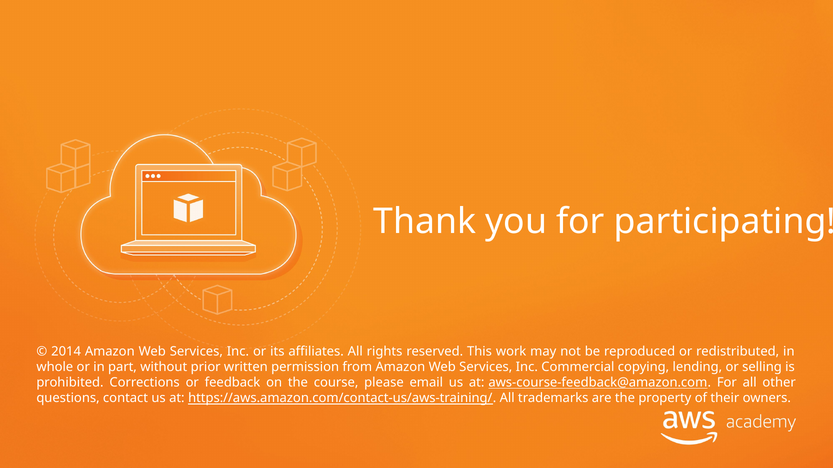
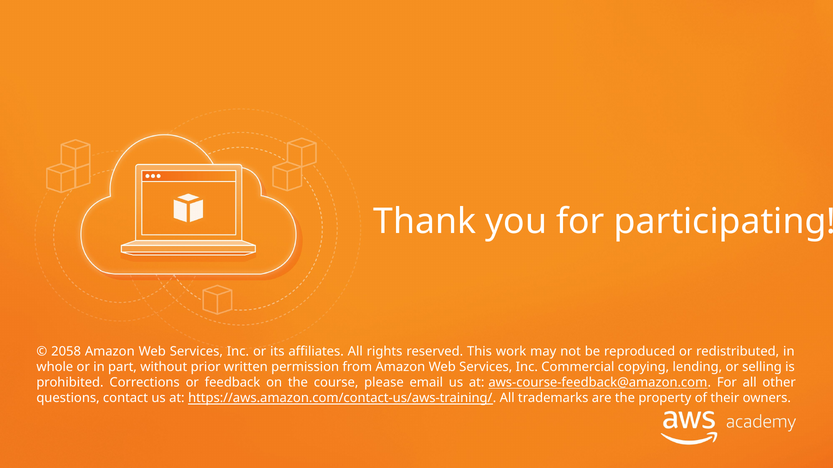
2014: 2014 -> 2058
